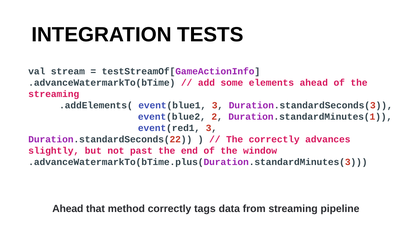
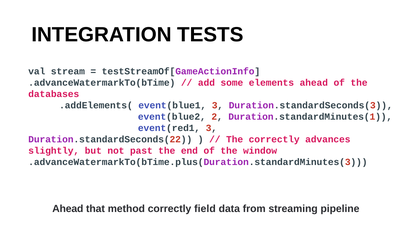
streaming at (54, 94): streaming -> databases
tags: tags -> field
